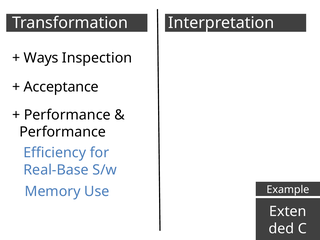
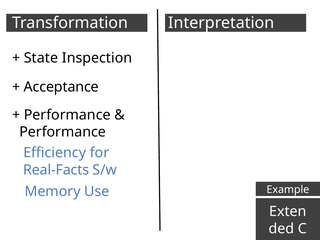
Ways: Ways -> State
Real-Base: Real-Base -> Real-Facts
